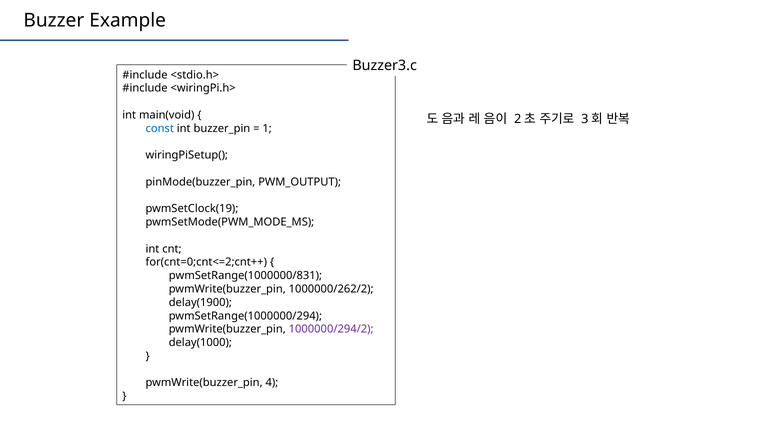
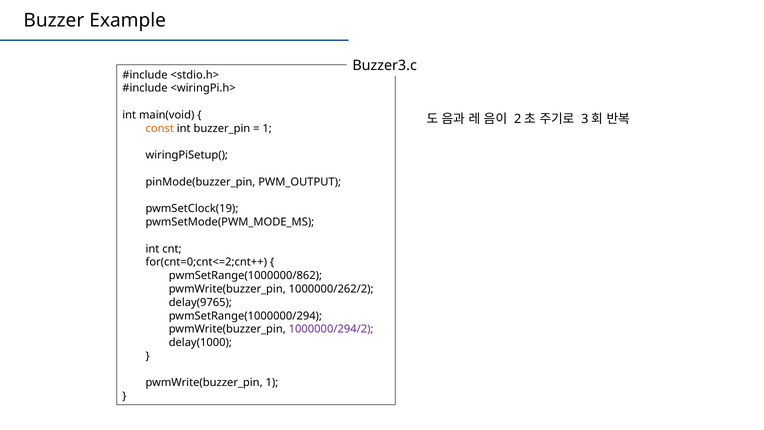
const colour: blue -> orange
pwmSetRange(1000000/831: pwmSetRange(1000000/831 -> pwmSetRange(1000000/862
delay(1900: delay(1900 -> delay(9765
pwmWrite(buzzer_pin 4: 4 -> 1
